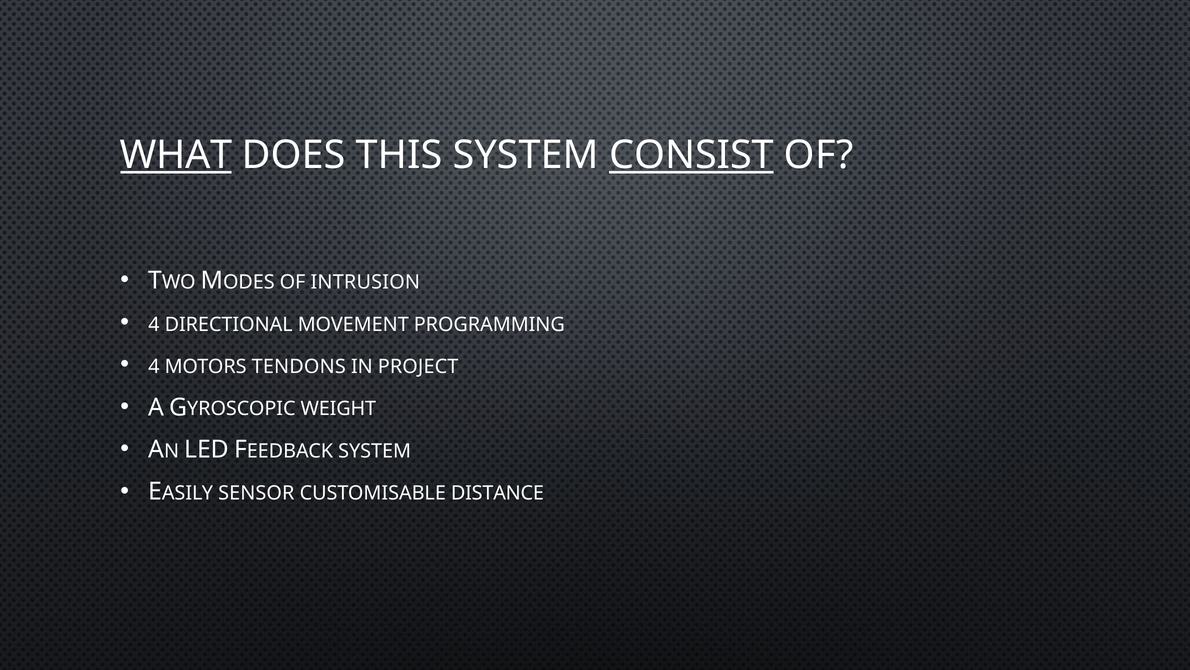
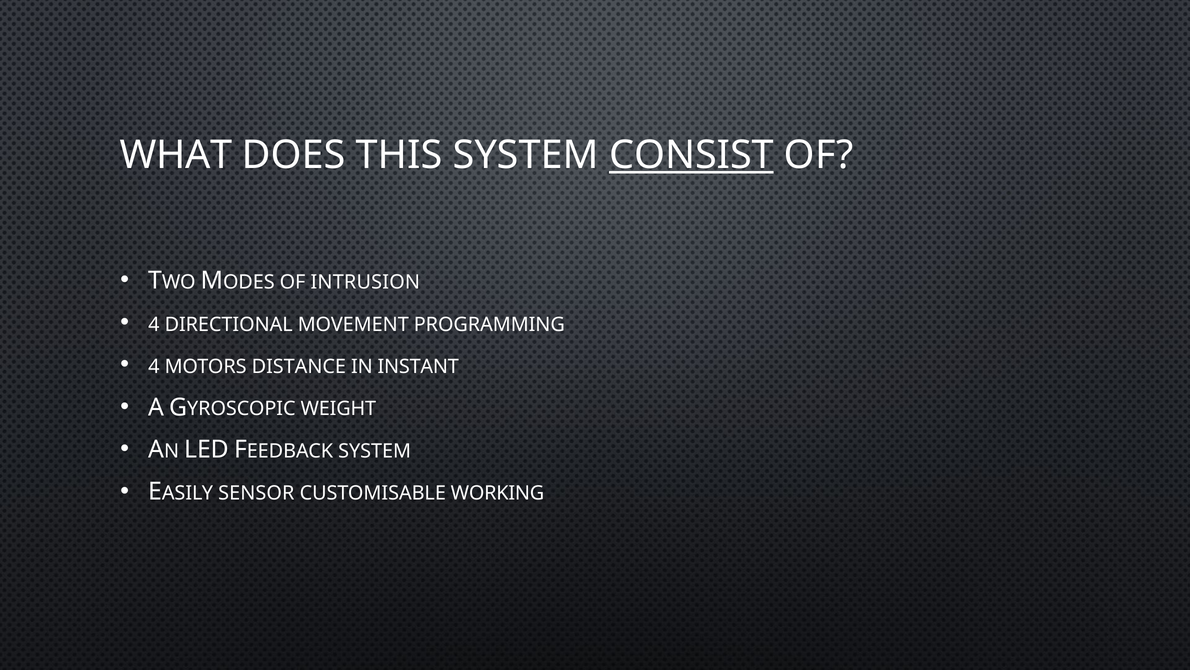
WHAT underline: present -> none
TENDONS: TENDONS -> DISTANCE
PROJECT: PROJECT -> INSTANT
DISTANCE: DISTANCE -> WORKING
